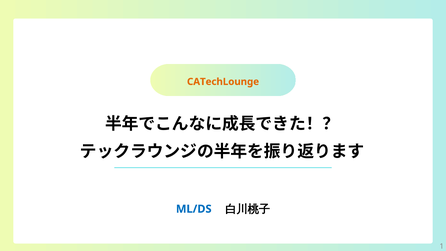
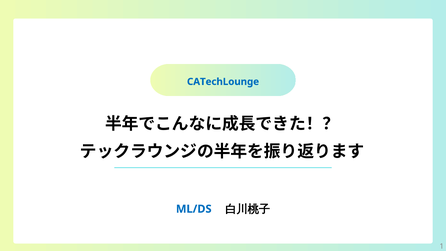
CATechLounge colour: orange -> blue
